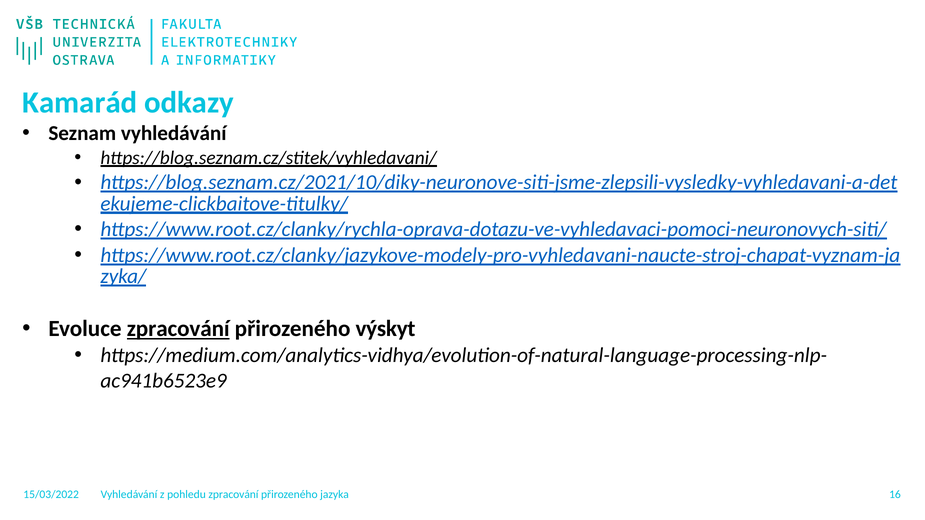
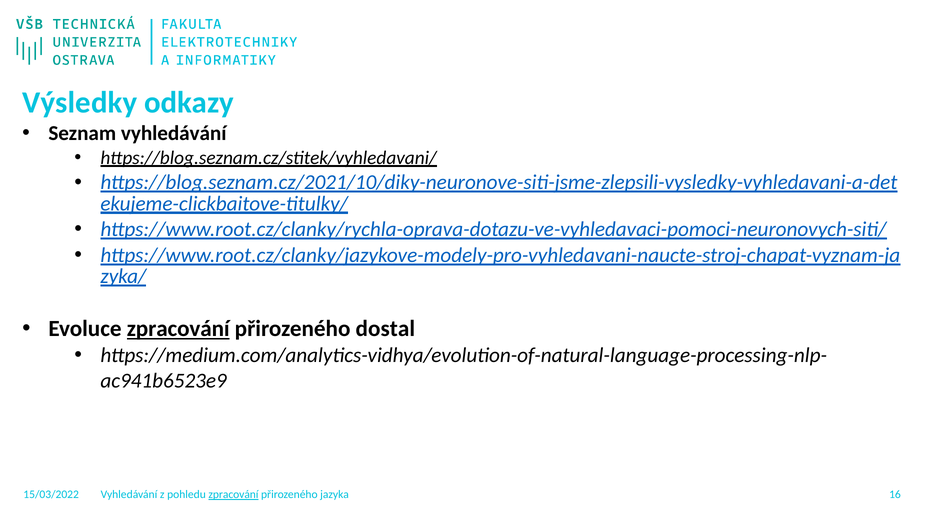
Kamarád: Kamarád -> Výsledky
výskyt: výskyt -> dostal
zpracování at (233, 495) underline: none -> present
